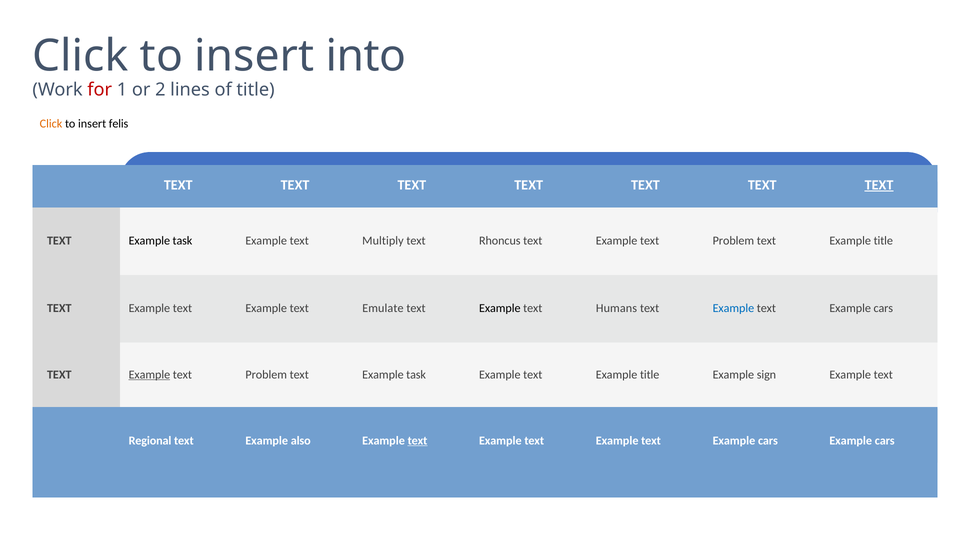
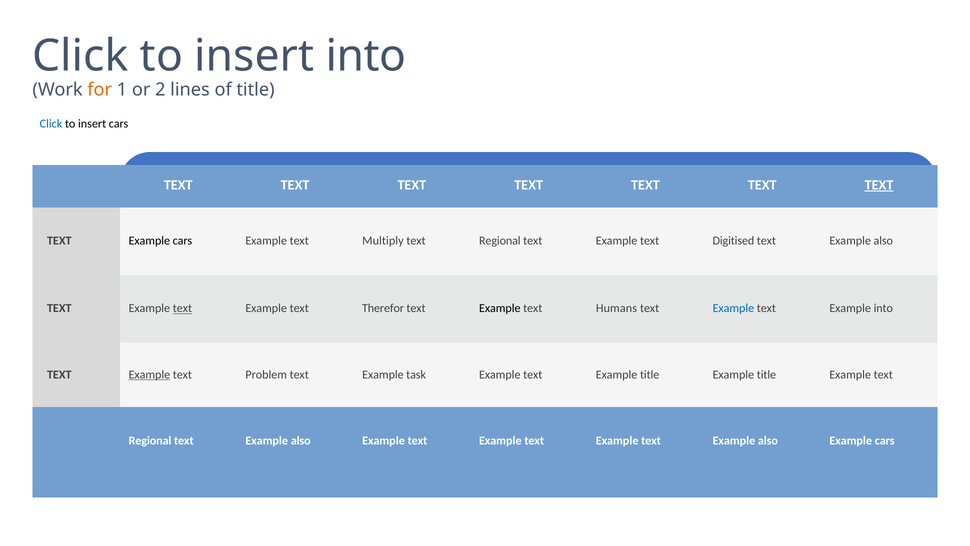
for colour: red -> orange
Click at (51, 124) colour: orange -> blue
insert felis: felis -> cars
task at (182, 241): task -> cars
Rhoncus at (500, 241): Rhoncus -> Regional
Problem at (733, 241): Problem -> Digitised
title at (883, 241): title -> also
text at (182, 308) underline: none -> present
Emulate: Emulate -> Therefor
cars at (883, 308): cars -> into
sign at (766, 374): sign -> title
text at (418, 440) underline: present -> none
cars at (768, 440): cars -> also
